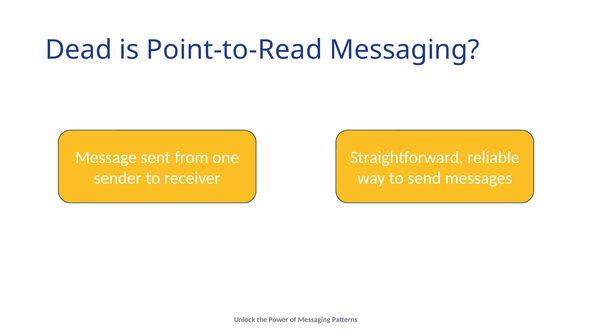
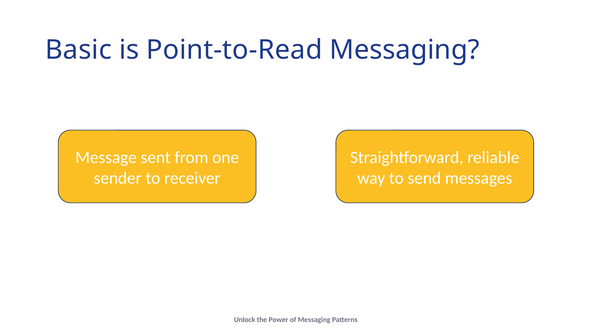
Dead: Dead -> Basic
